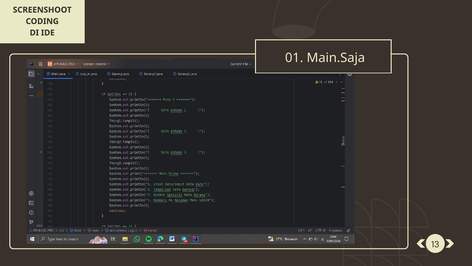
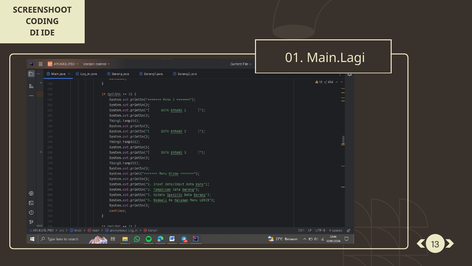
Main.Saja: Main.Saja -> Main.Lagi
